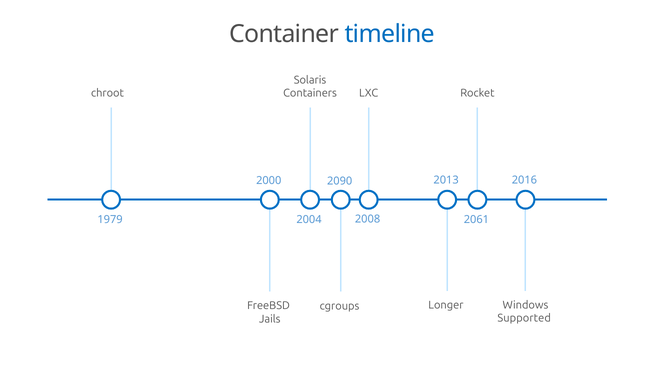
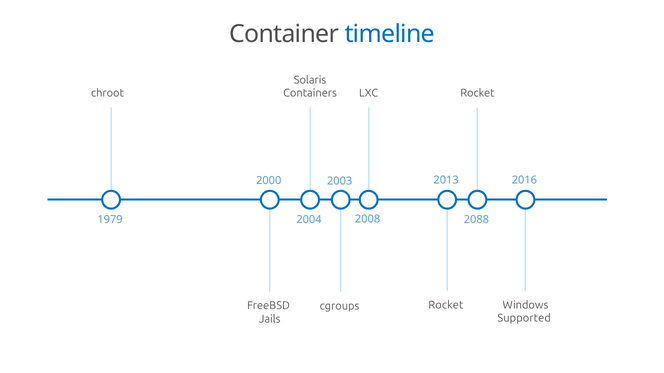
2090: 2090 -> 2003
2061: 2061 -> 2088
Longer at (446, 305): Longer -> Rocket
